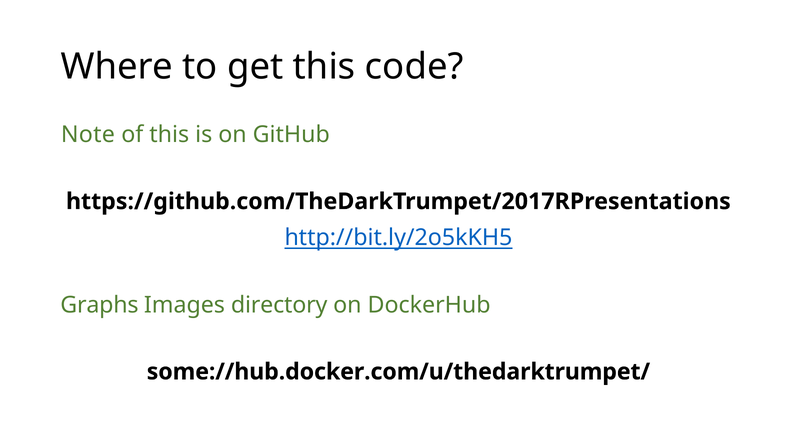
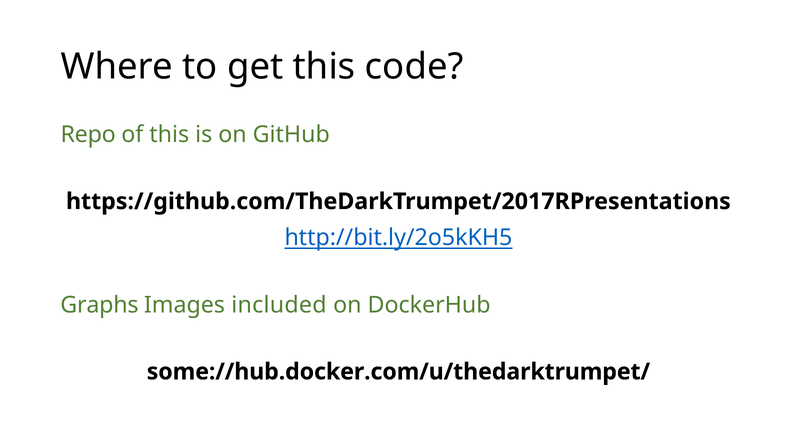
Note: Note -> Repo
directory: directory -> included
